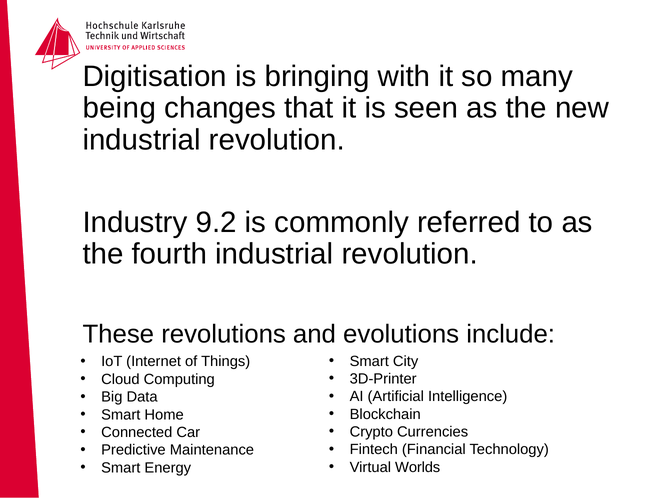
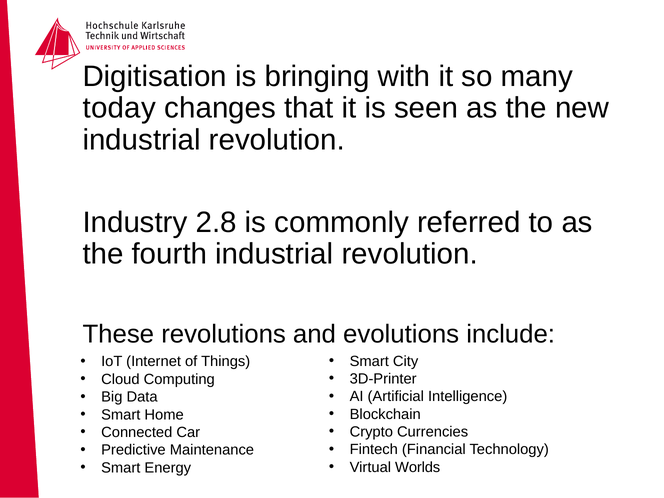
being: being -> today
9.2: 9.2 -> 2.8
